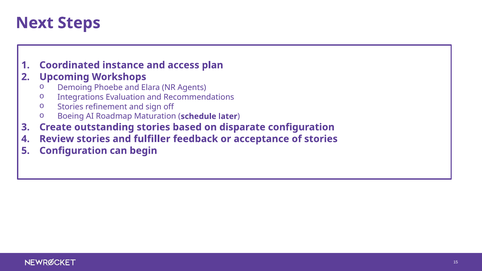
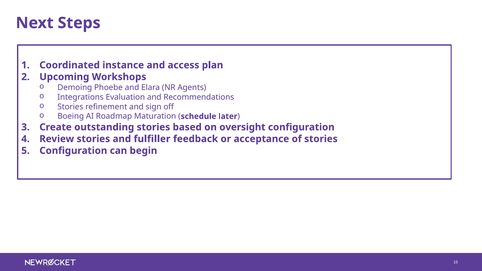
disparate: disparate -> oversight
